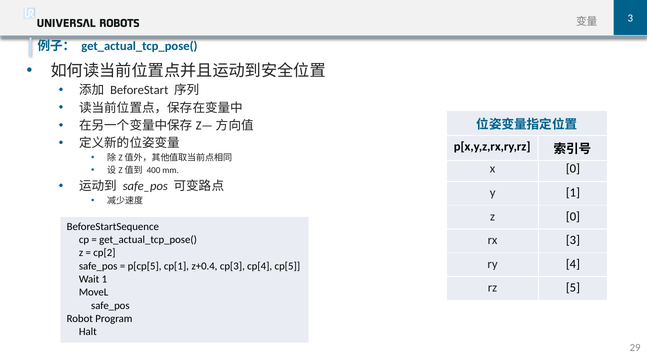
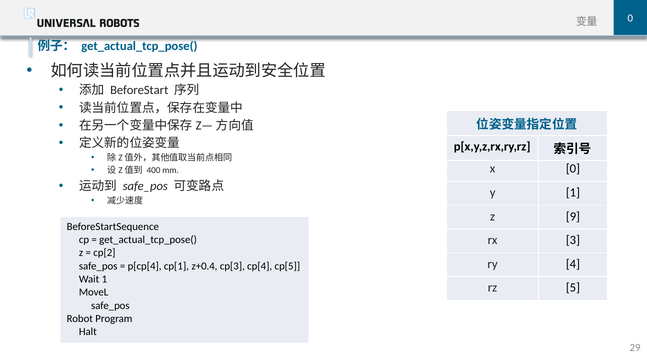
3 at (630, 18): 3 -> 0
z 0: 0 -> 9
p[cp[5: p[cp[5 -> p[cp[4
